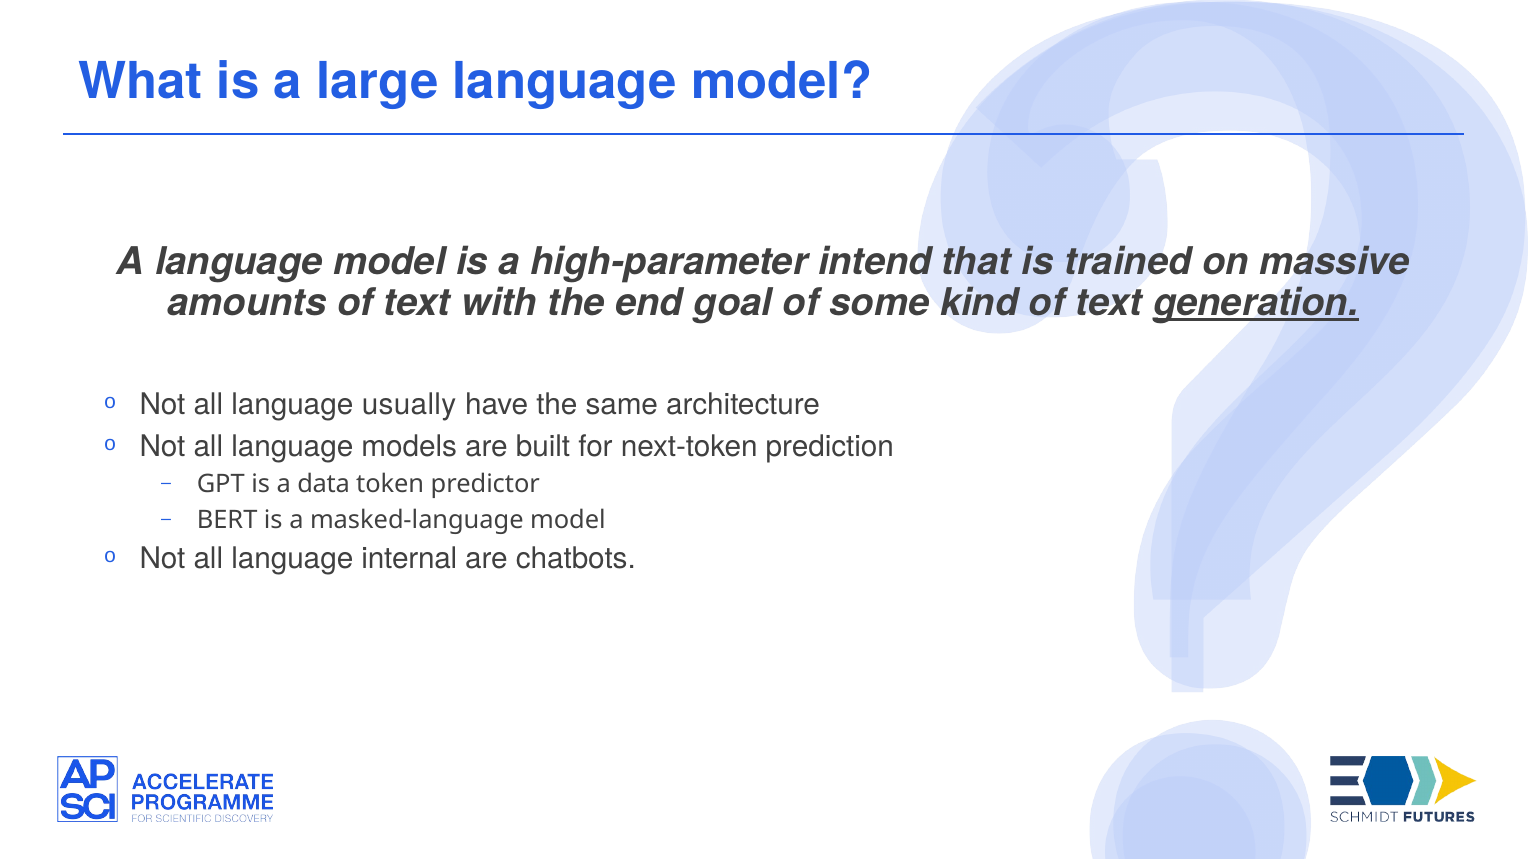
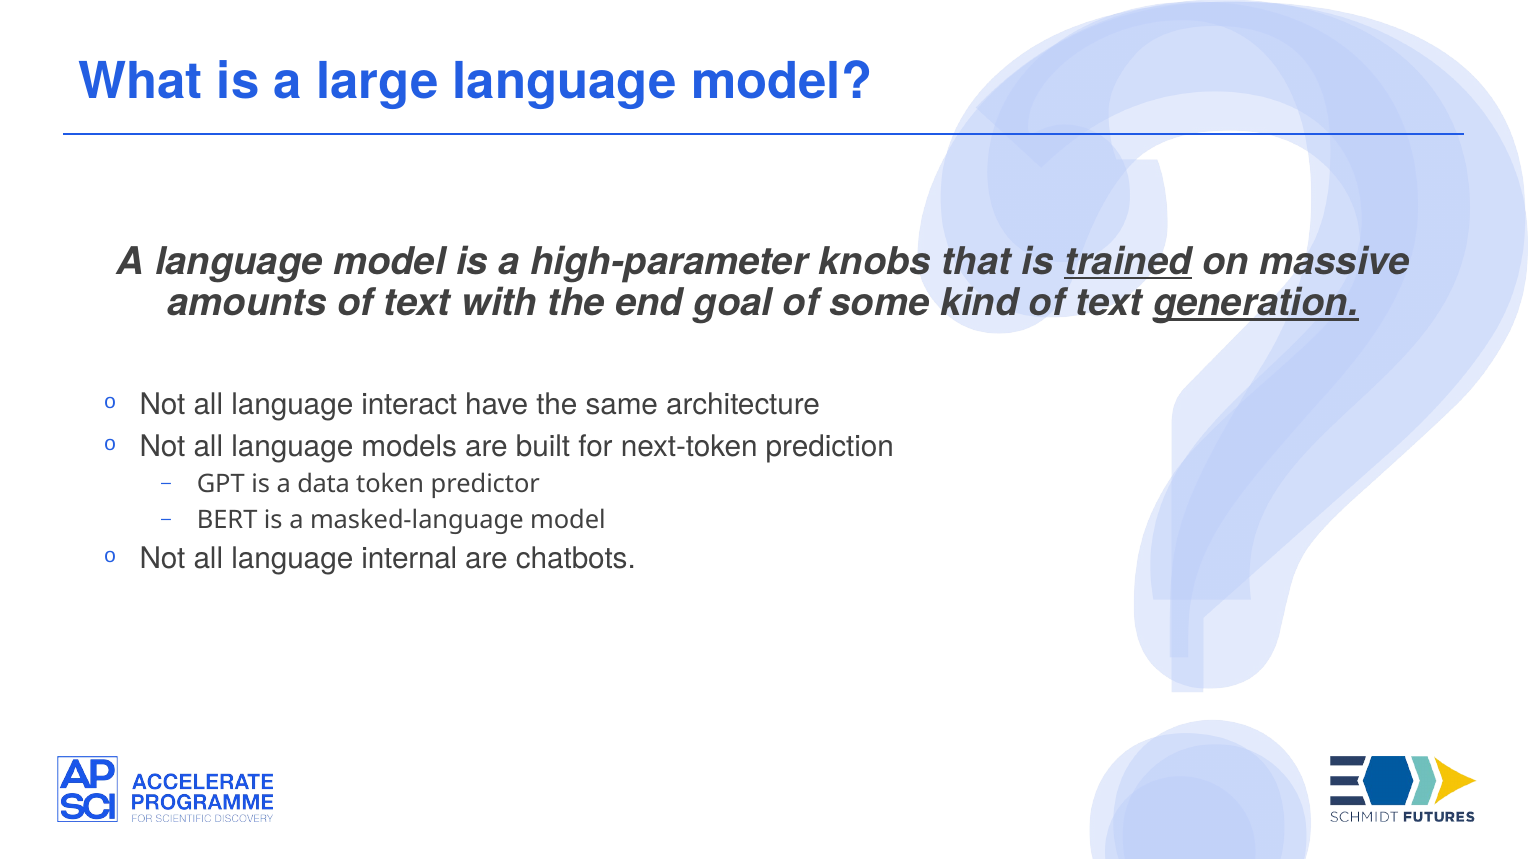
intend: intend -> knobs
trained underline: none -> present
usually: usually -> interact
